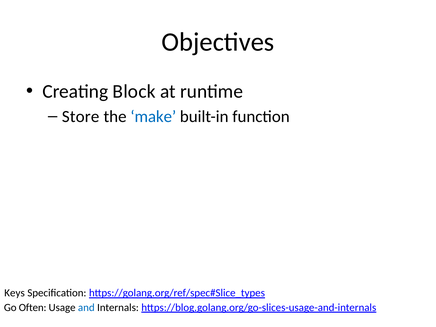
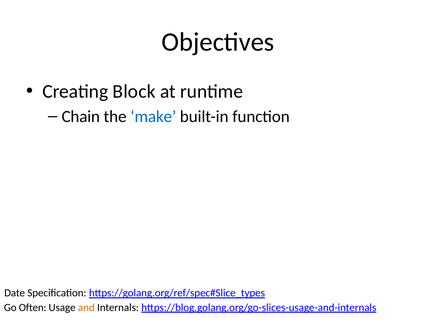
Store: Store -> Chain
Keys: Keys -> Date
and colour: blue -> orange
